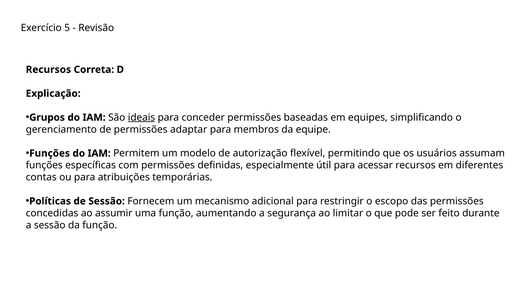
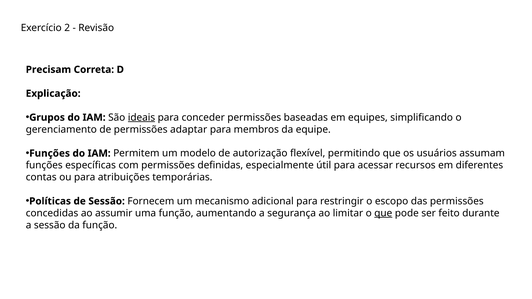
5: 5 -> 2
Recursos at (48, 70): Recursos -> Precisam
que at (383, 213) underline: none -> present
